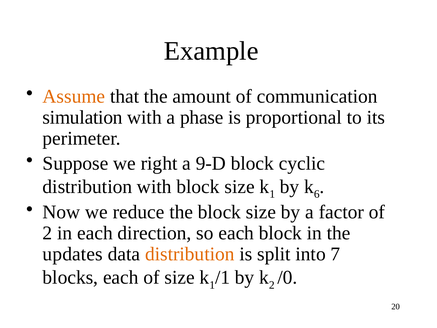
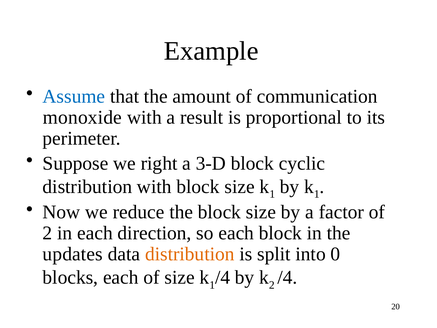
Assume colour: orange -> blue
simulation: simulation -> monoxide
phase: phase -> result
9-D: 9-D -> 3-D
6 at (317, 194): 6 -> 1
7: 7 -> 0
/1 at (223, 277): /1 -> /4
2 /0: /0 -> /4
